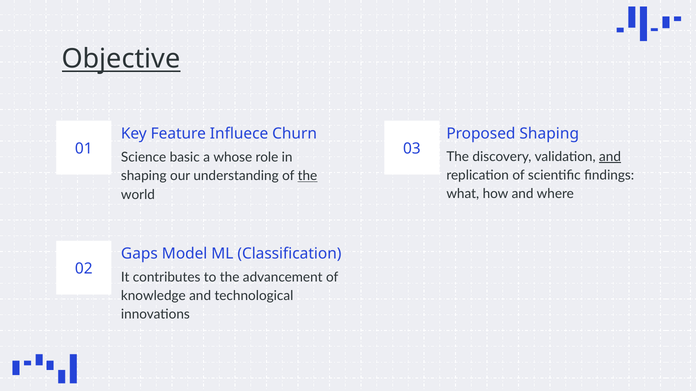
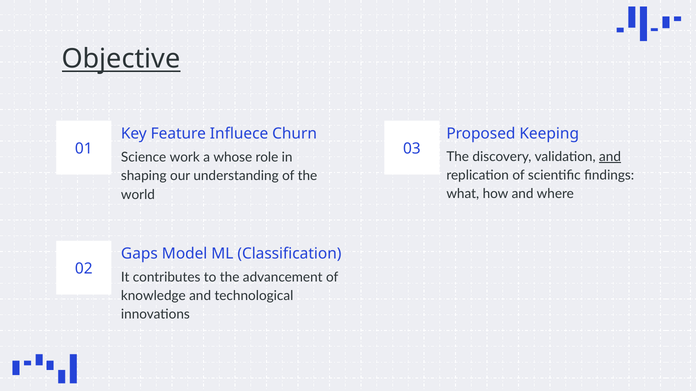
Proposed Shaping: Shaping -> Keeping
basic: basic -> work
the at (307, 176) underline: present -> none
